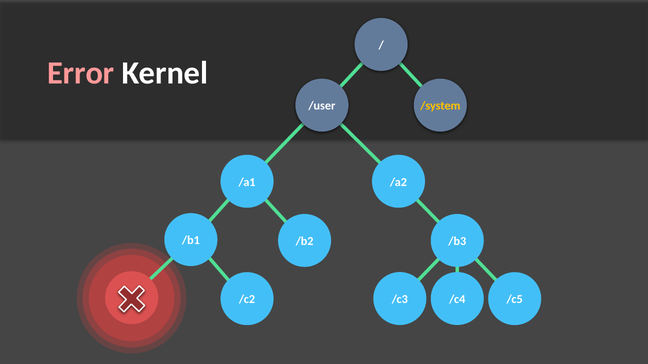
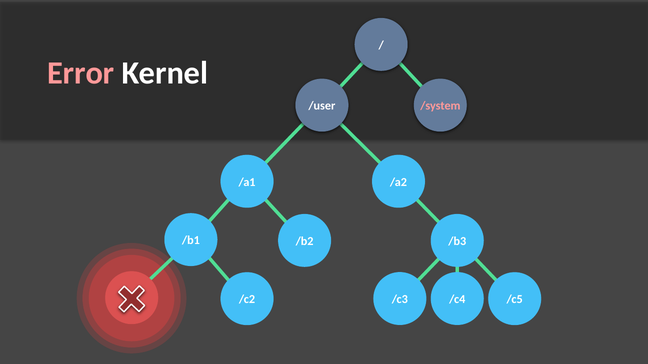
/system colour: yellow -> pink
